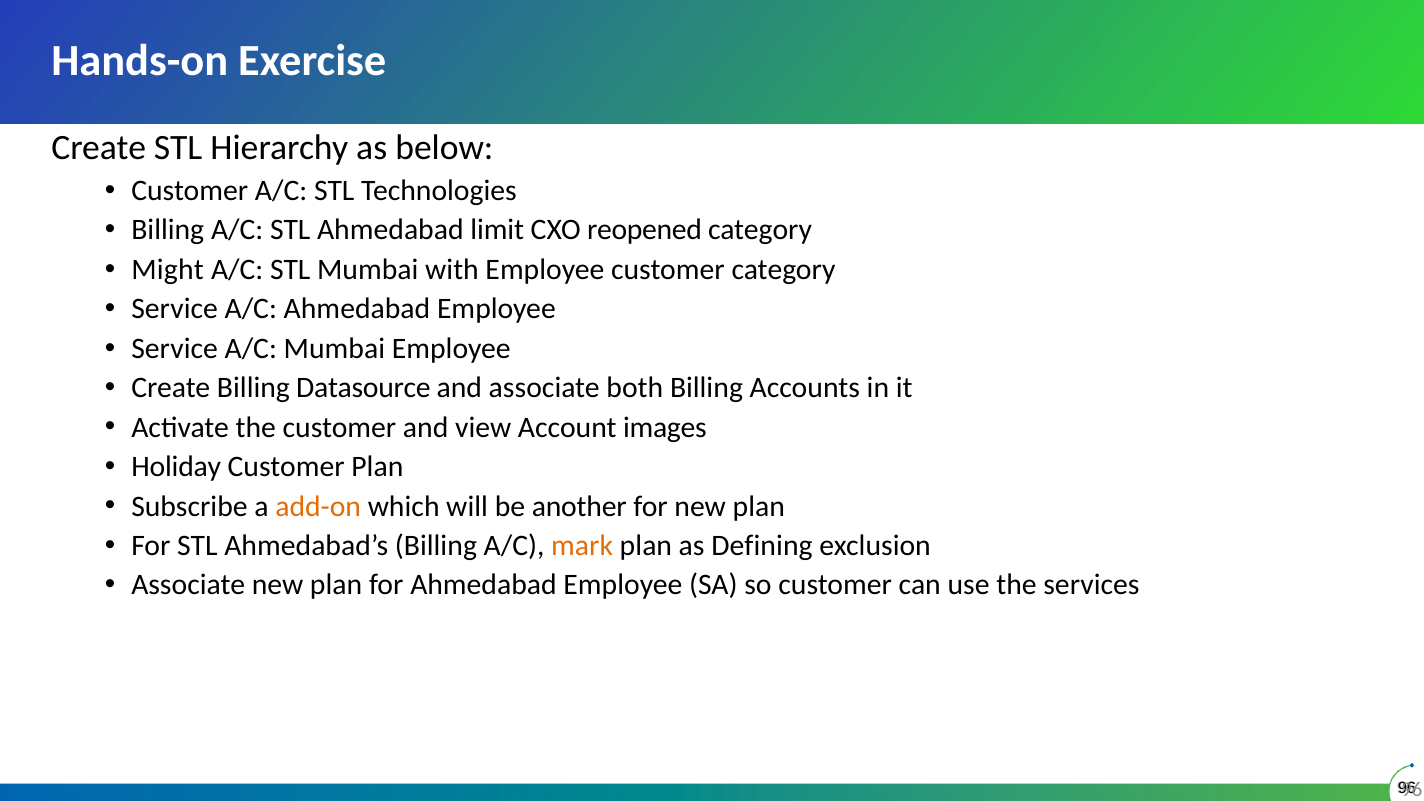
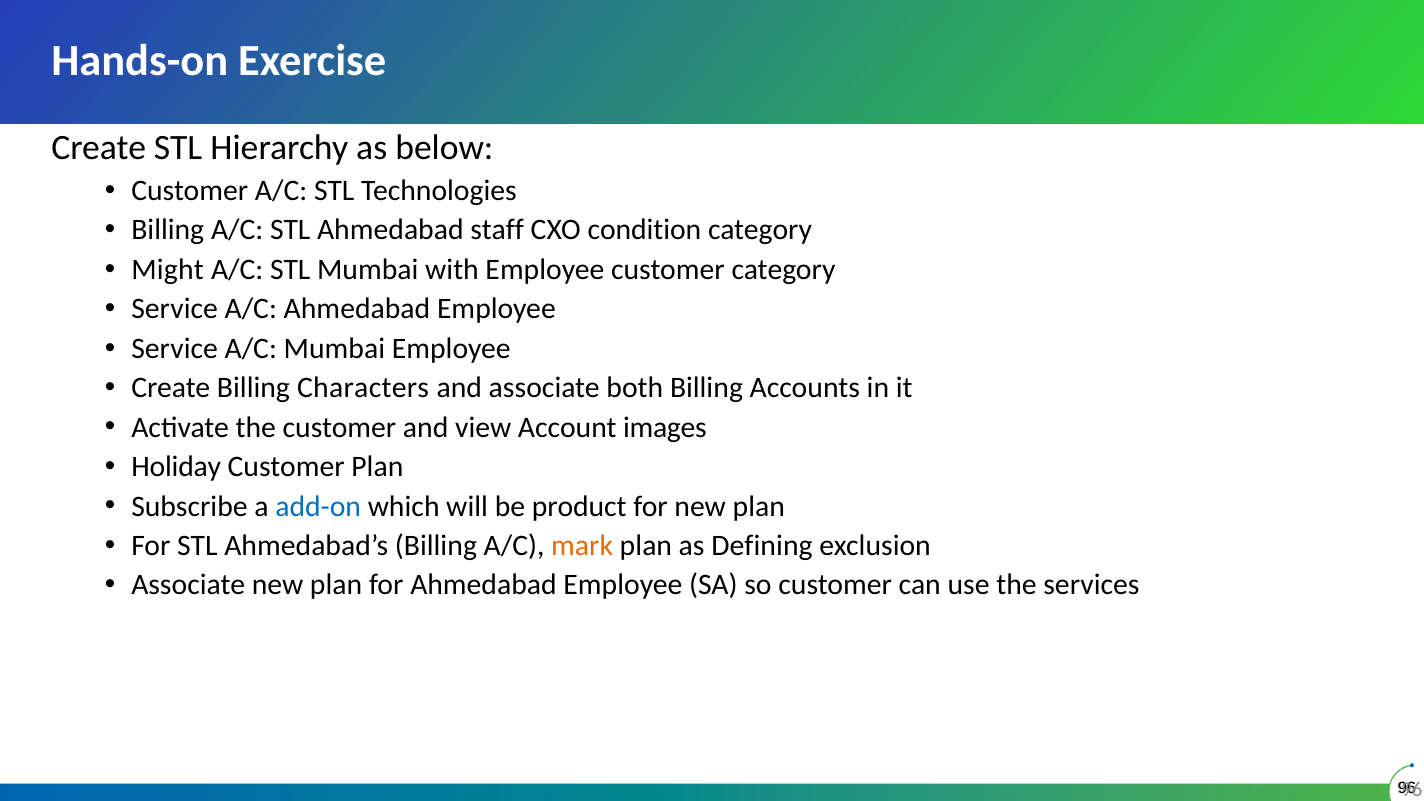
limit: limit -> staff
reopened: reopened -> condition
Datasource: Datasource -> Characters
add-on colour: orange -> blue
another: another -> product
